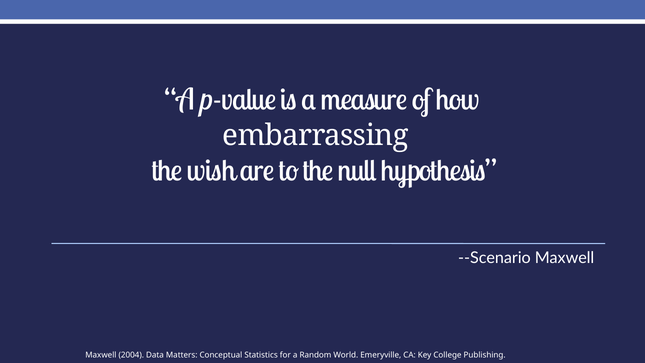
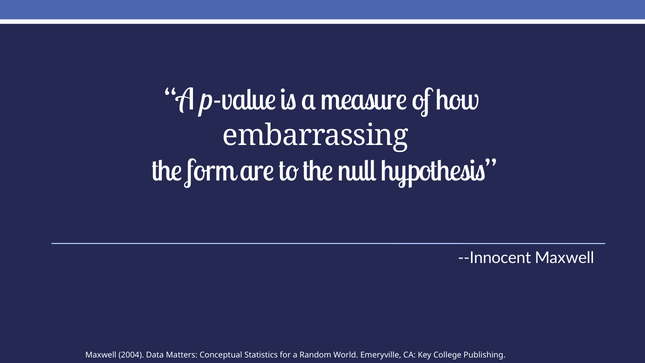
wish: wish -> form
--Scenario: --Scenario -> --Innocent
